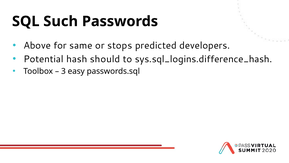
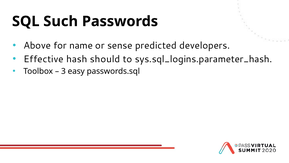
same: same -> name
stops: stops -> sense
Potential: Potential -> Effective
sys.sql_logins.difference_hash: sys.sql_logins.difference_hash -> sys.sql_logins.parameter_hash
